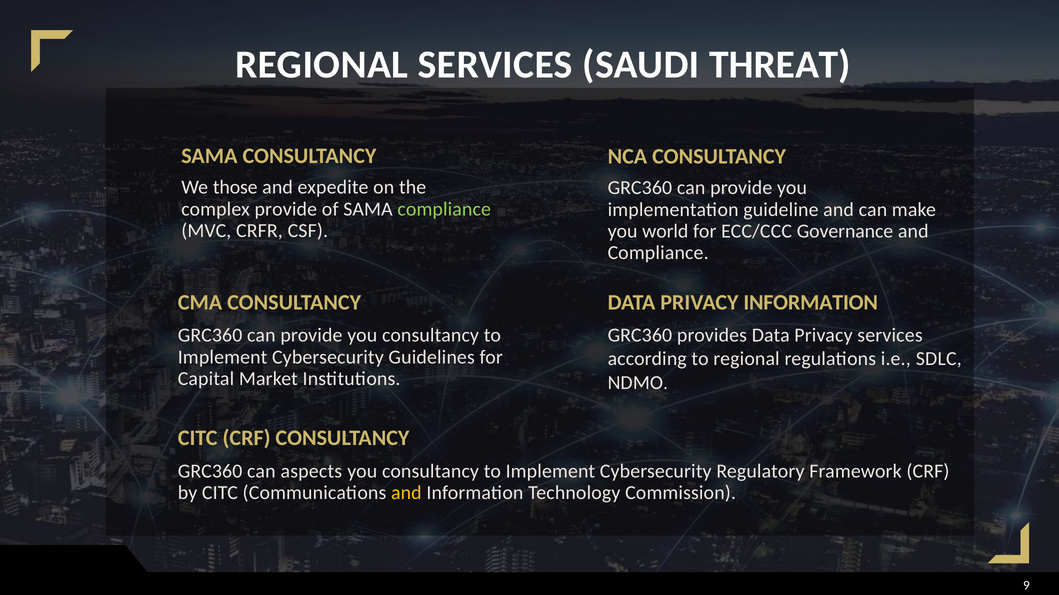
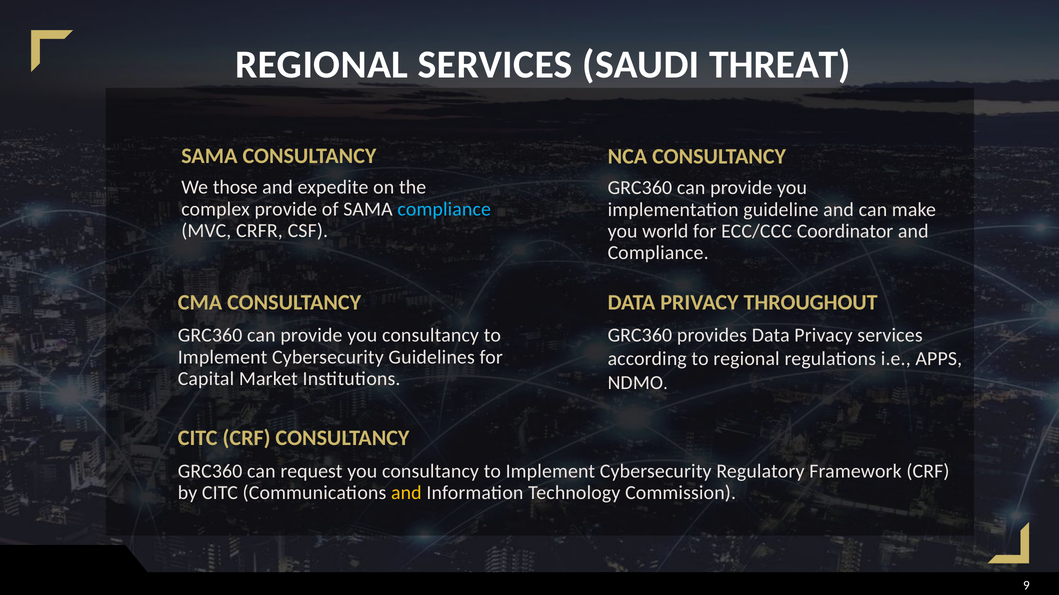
compliance at (444, 209) colour: light green -> light blue
Governance: Governance -> Coordinator
PRIVACY INFORMATION: INFORMATION -> THROUGHOUT
SDLC: SDLC -> APPS
aspects: aspects -> request
